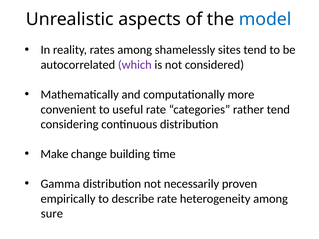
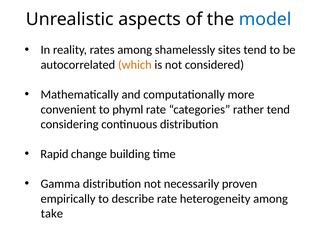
which colour: purple -> orange
useful: useful -> phyml
Make: Make -> Rapid
sure: sure -> take
